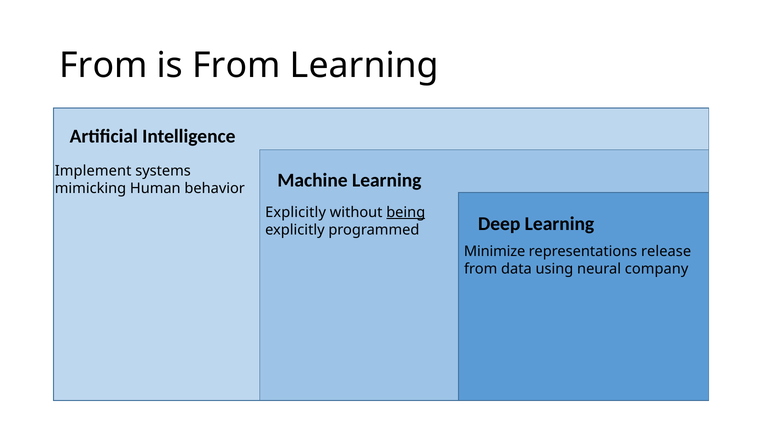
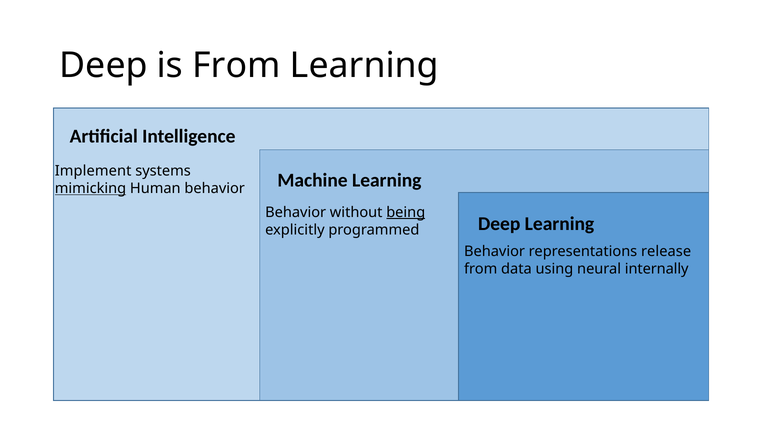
From at (103, 65): From -> Deep
mimicking underline: none -> present
Explicitly at (296, 212): Explicitly -> Behavior
Minimize at (495, 252): Minimize -> Behavior
company: company -> internally
